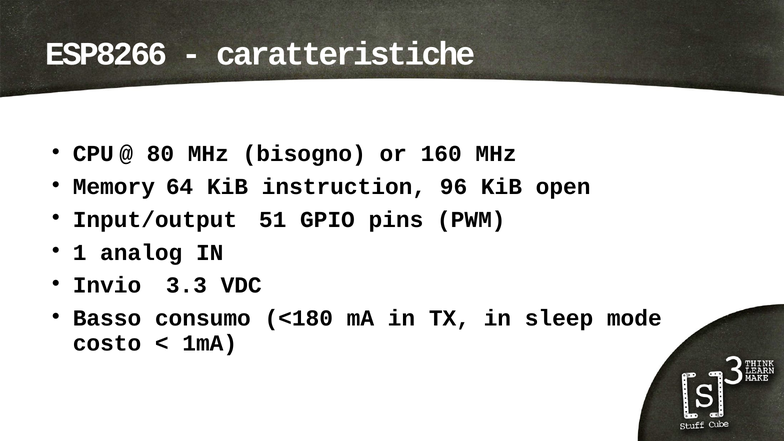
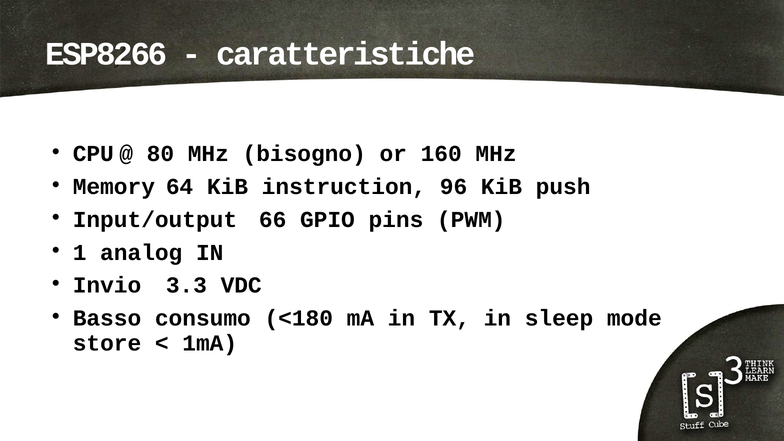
open: open -> push
51: 51 -> 66
costo: costo -> store
